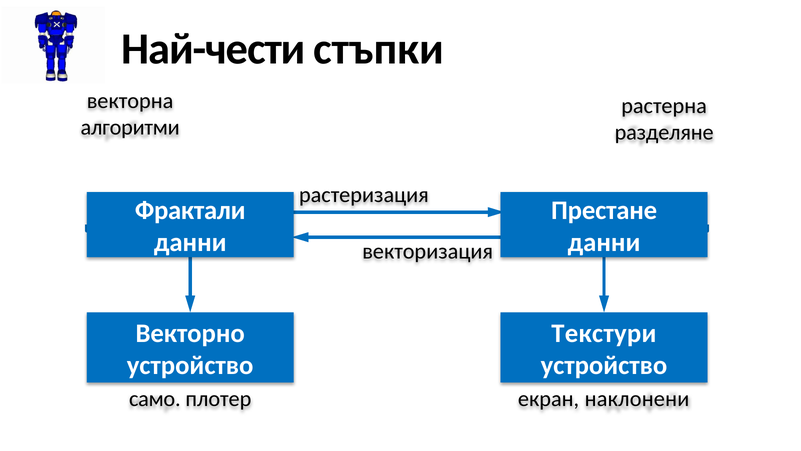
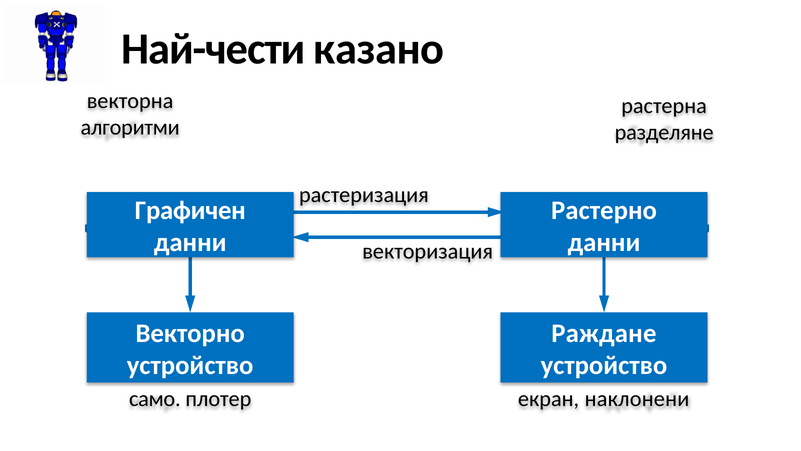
стъпки: стъпки -> казано
Фрактали: Фрактали -> Графичен
Престане: Престане -> Растерно
Текстури: Текстури -> Раждане
